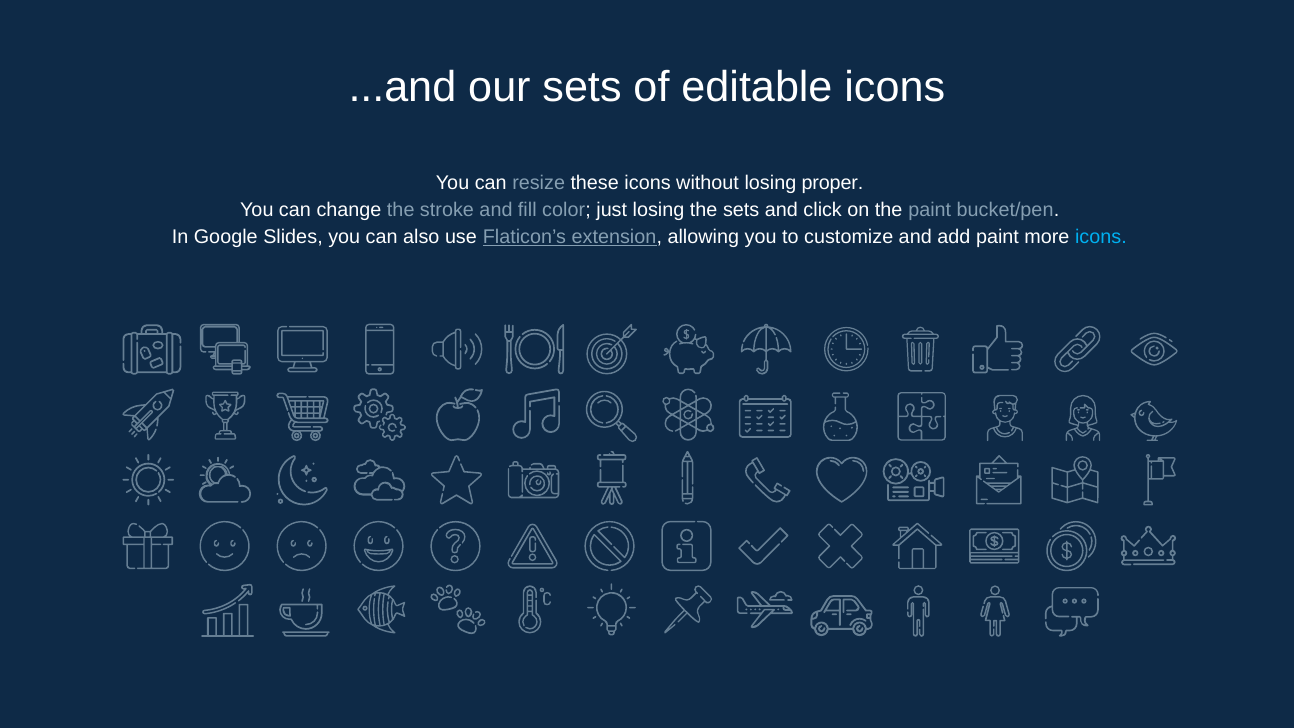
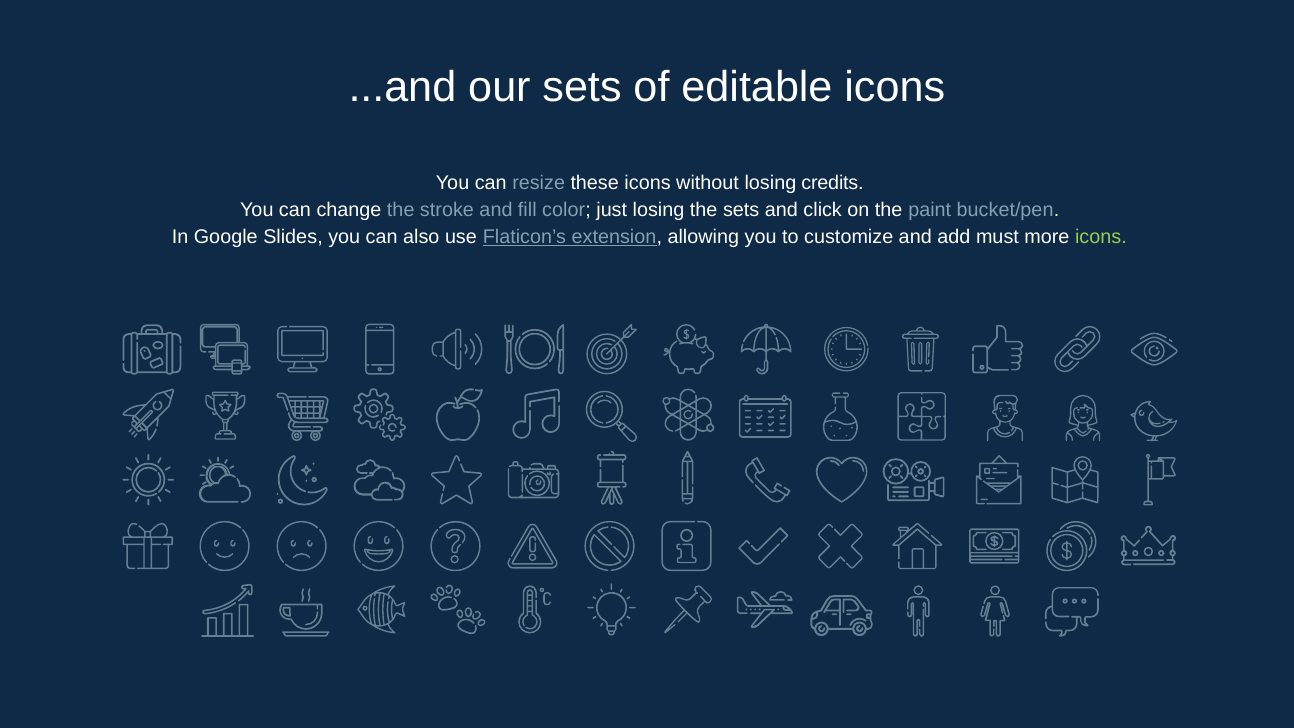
proper: proper -> credits
add paint: paint -> must
icons at (1101, 237) colour: light blue -> light green
